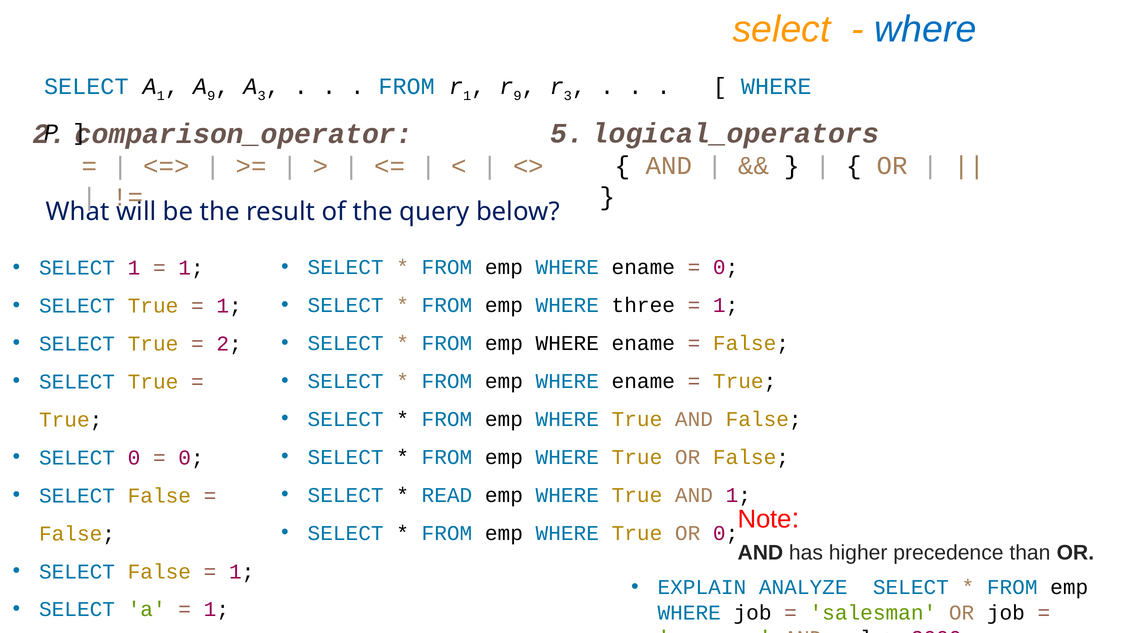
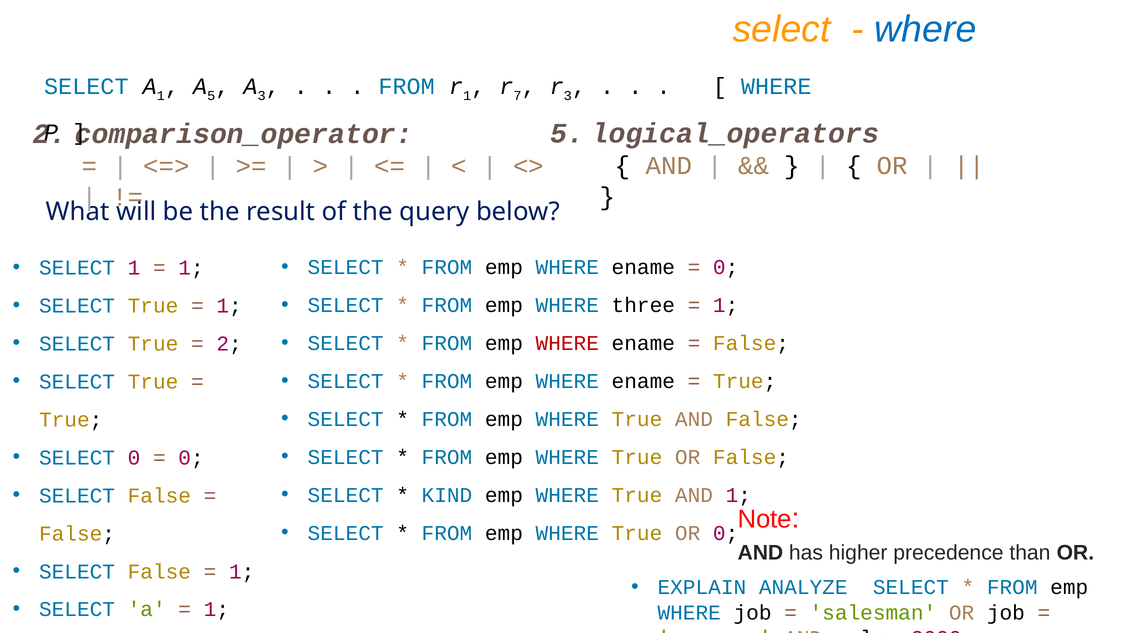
A 9: 9 -> 5
9 at (517, 96): 9 -> 7
WHERE at (567, 343) colour: black -> red
READ: READ -> KIND
